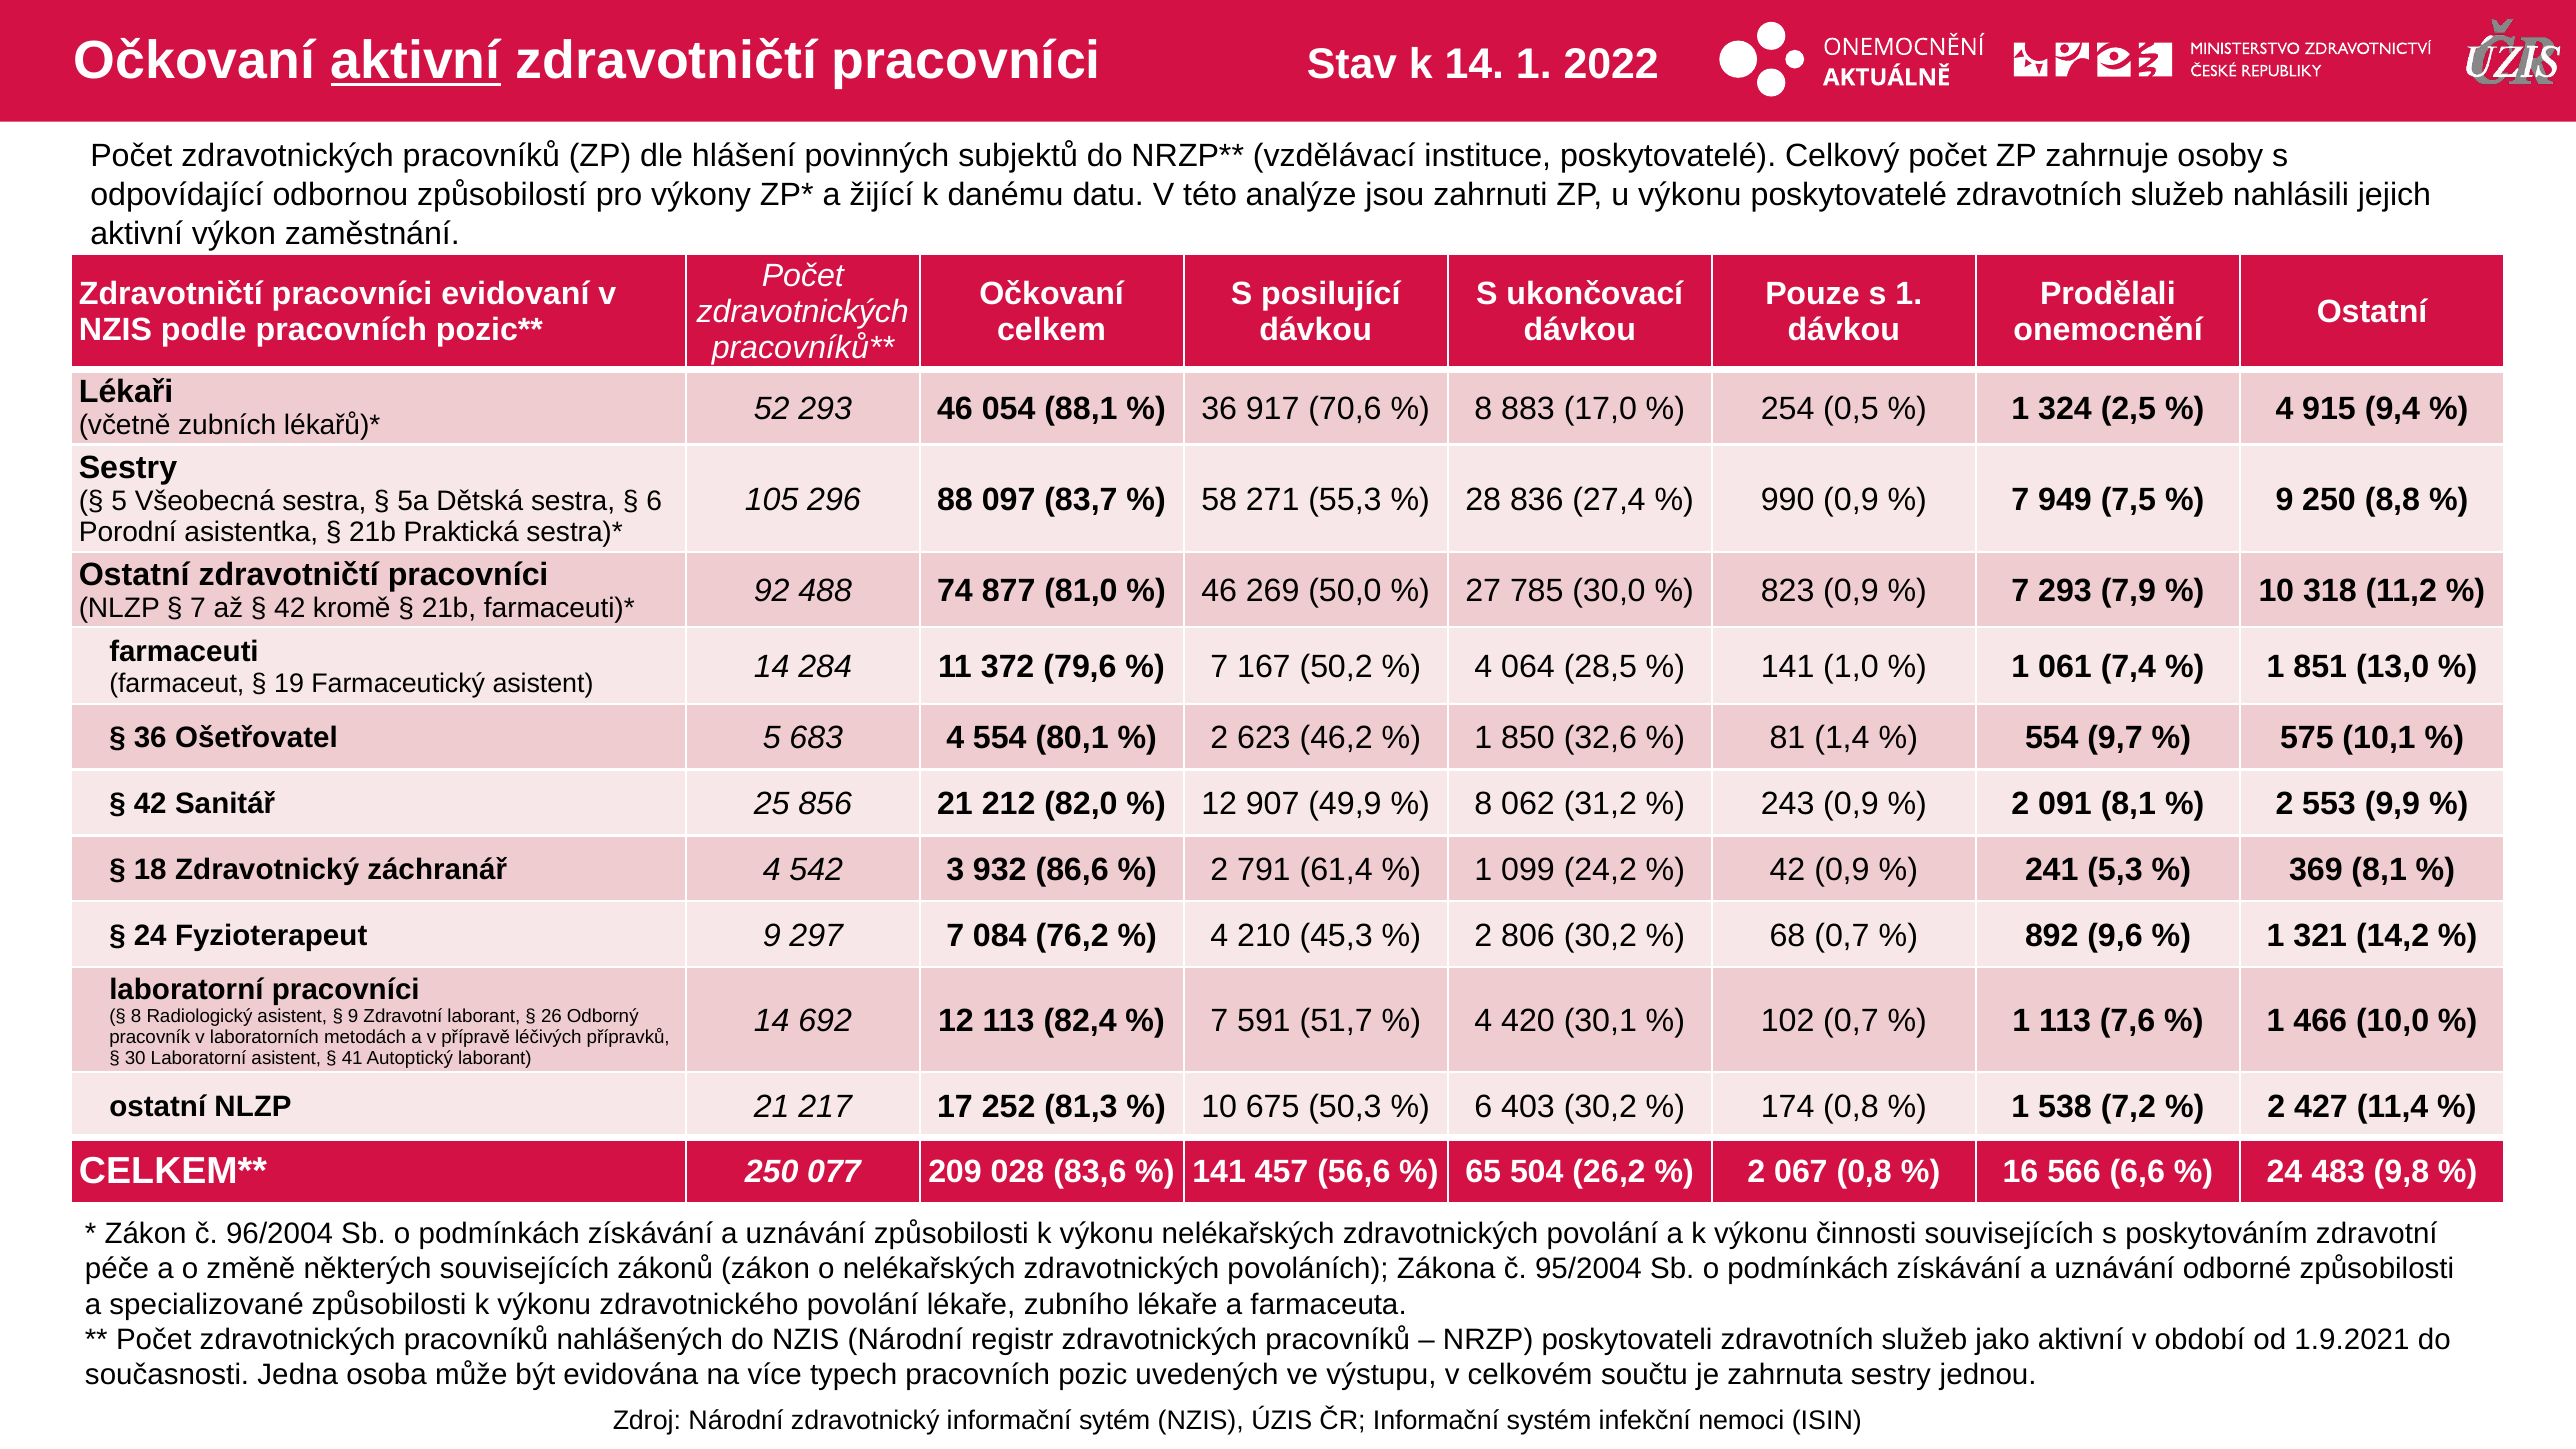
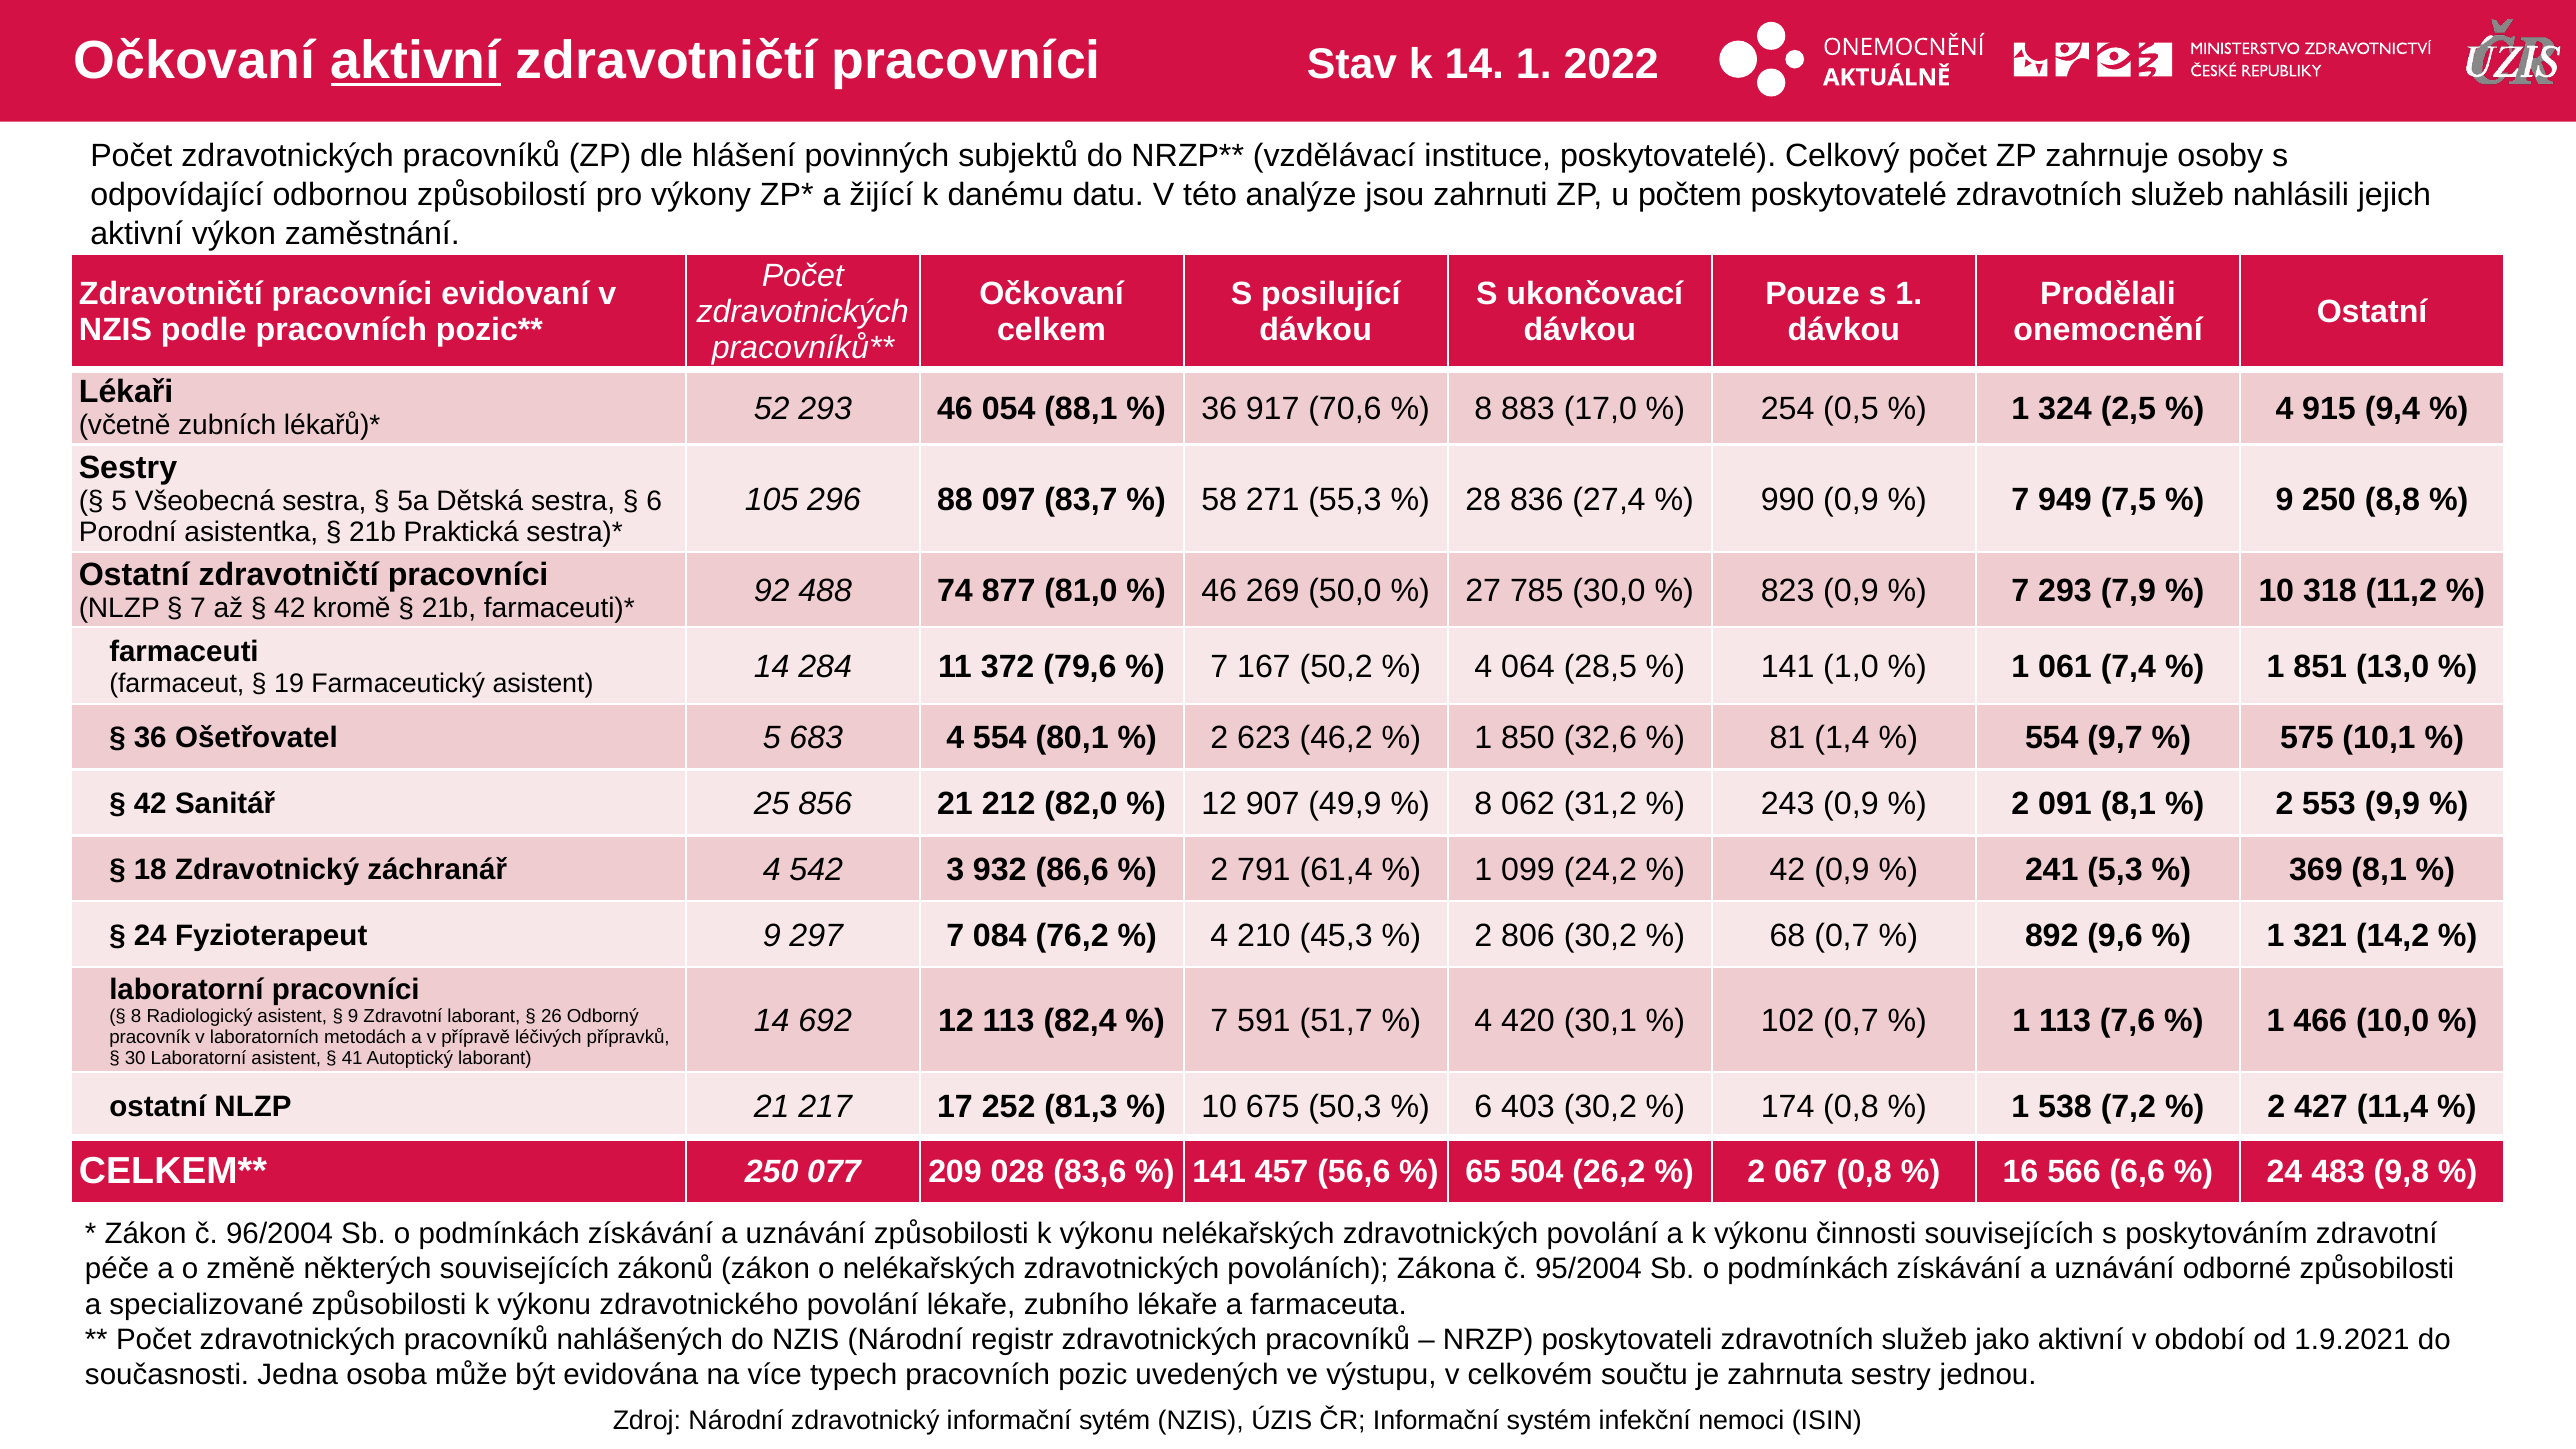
u výkonu: výkonu -> počtem
